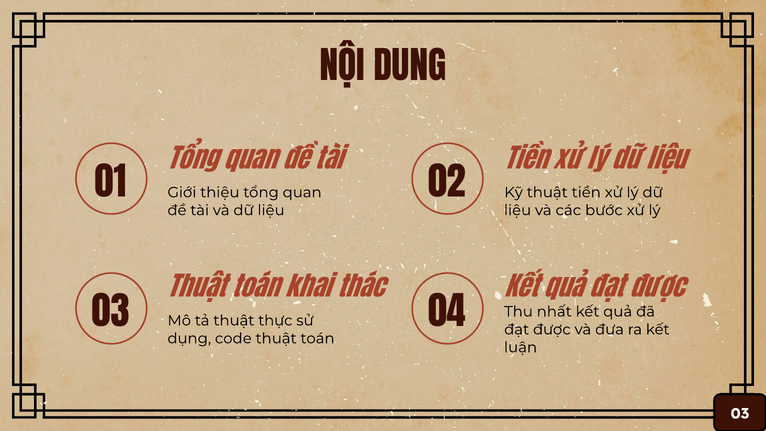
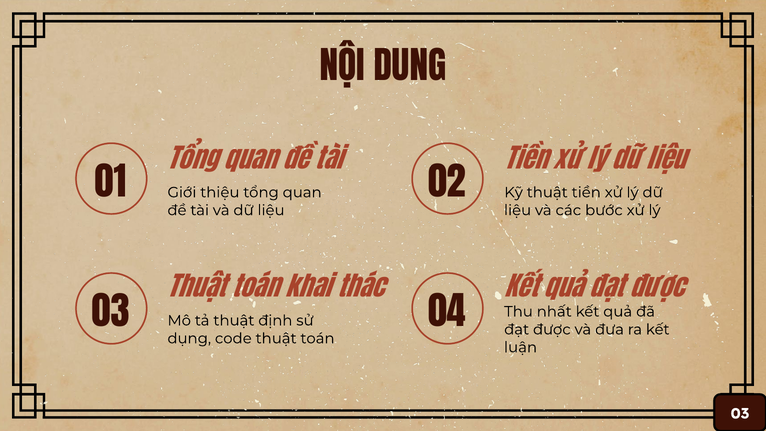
thực: thực -> định
